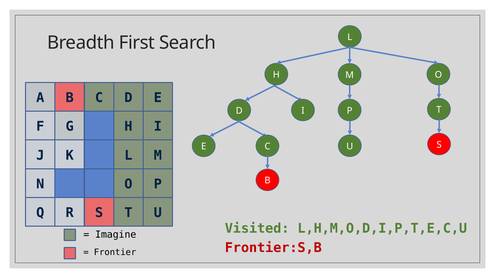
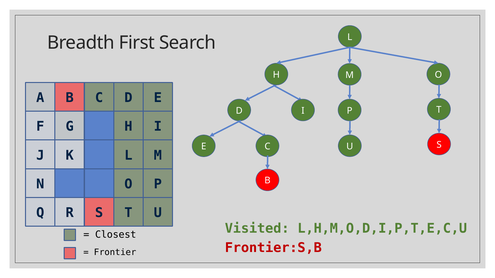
Imagine: Imagine -> Closest
